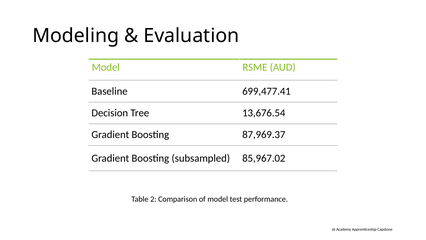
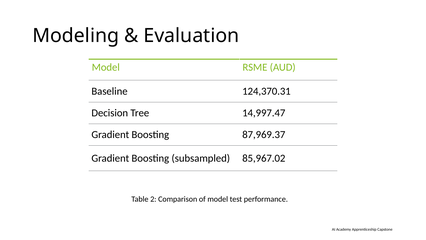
699,477.41: 699,477.41 -> 124,370.31
13,676.54: 13,676.54 -> 14,997.47
